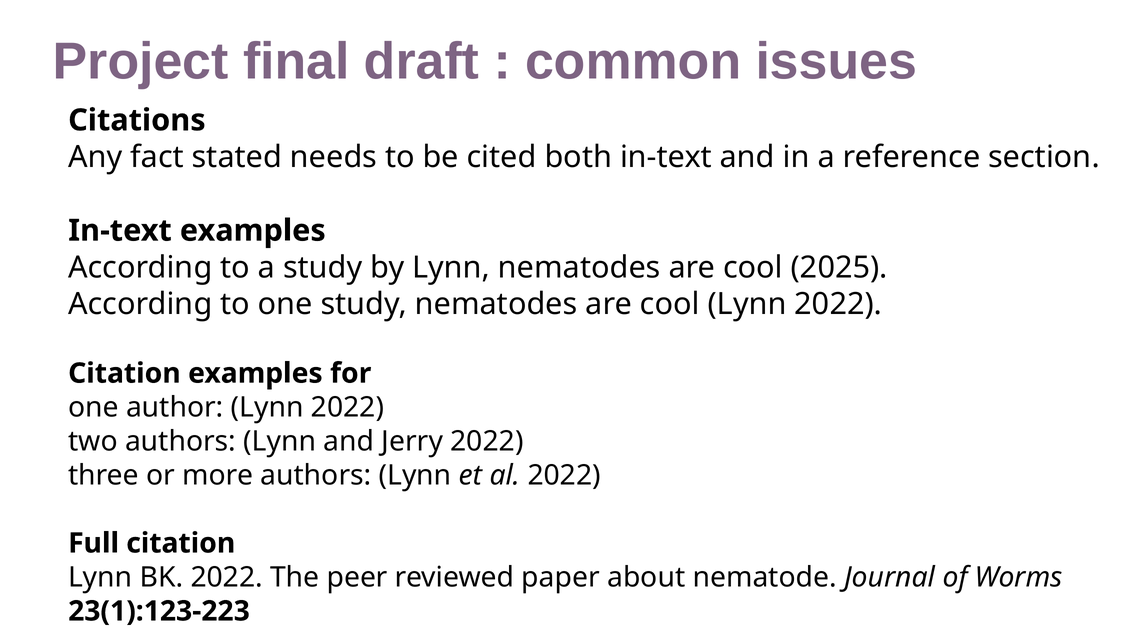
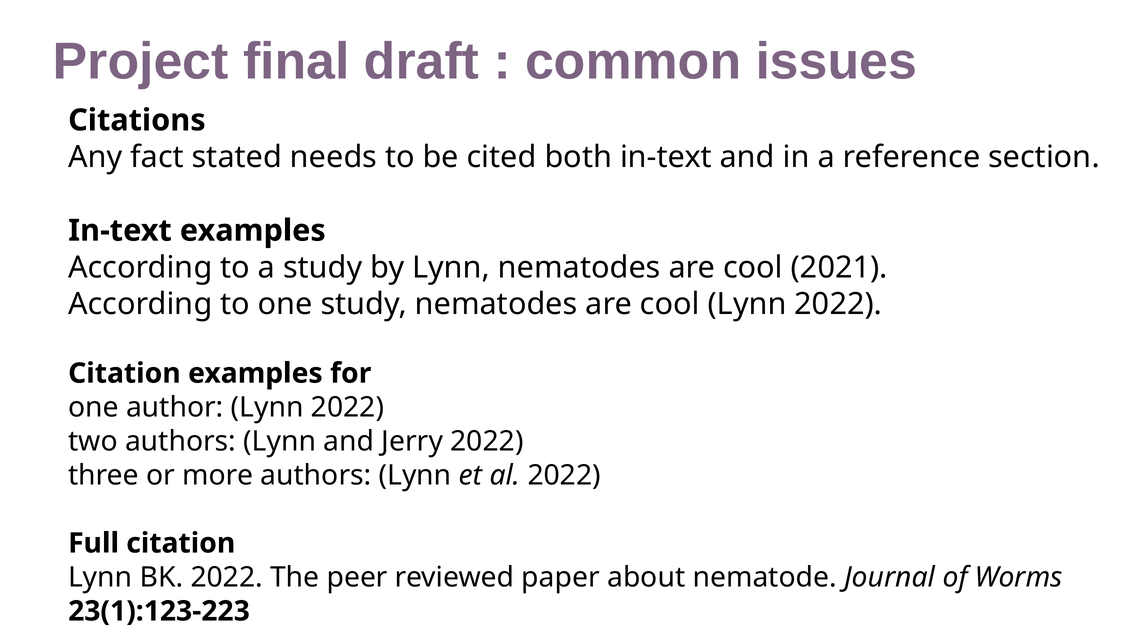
2025: 2025 -> 2021
